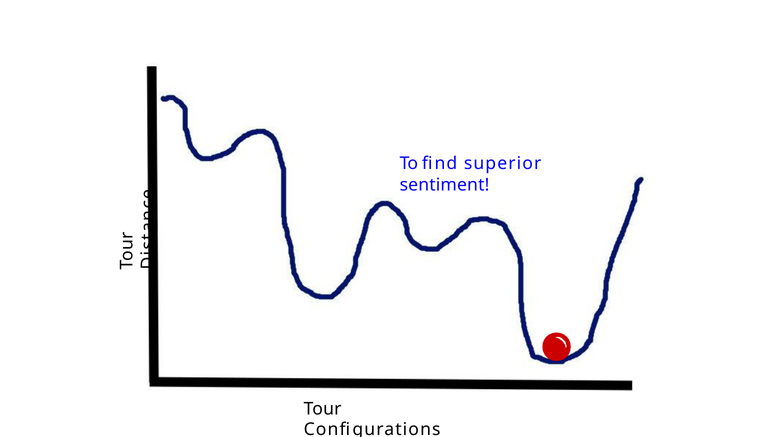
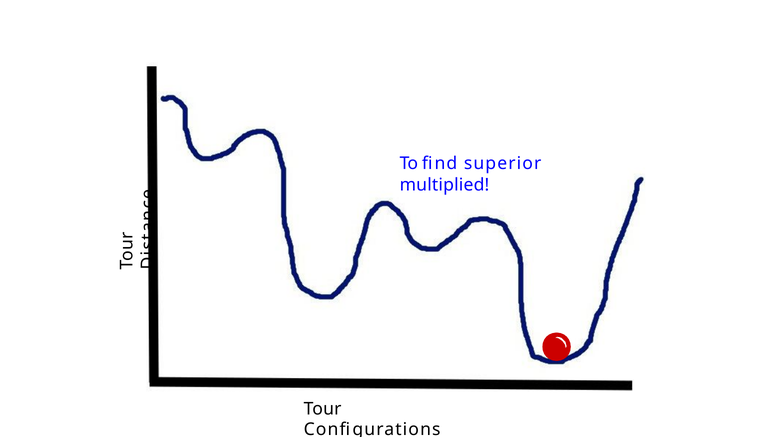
sentiment: sentiment -> multiplied
